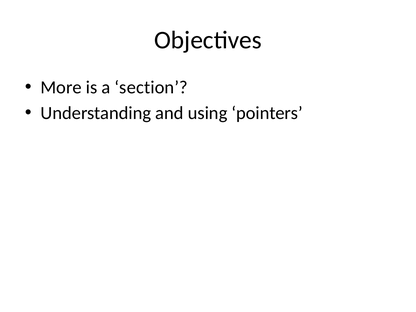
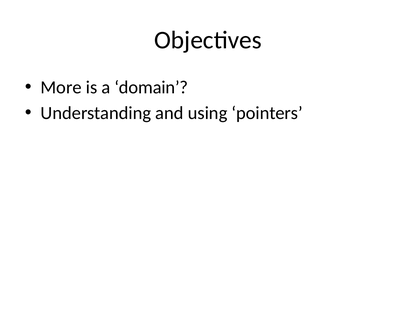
section: section -> domain
